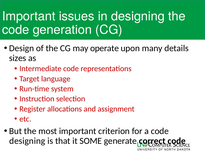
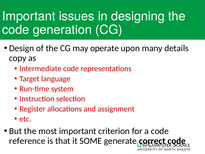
sizes: sizes -> copy
designing at (27, 141): designing -> reference
